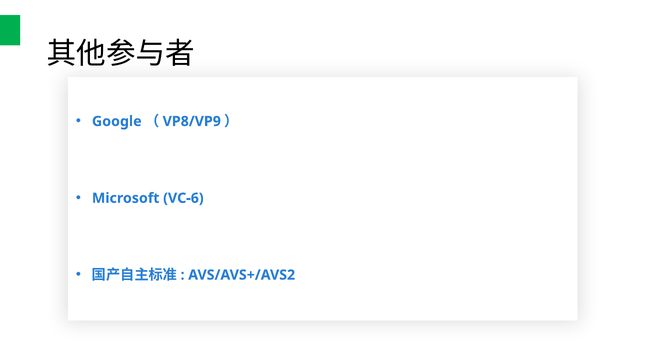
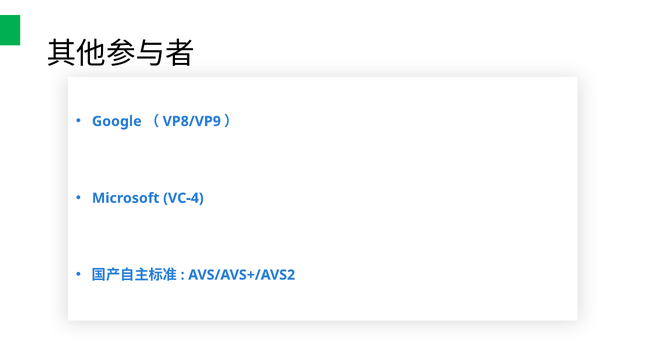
VC-6: VC-6 -> VC-4
